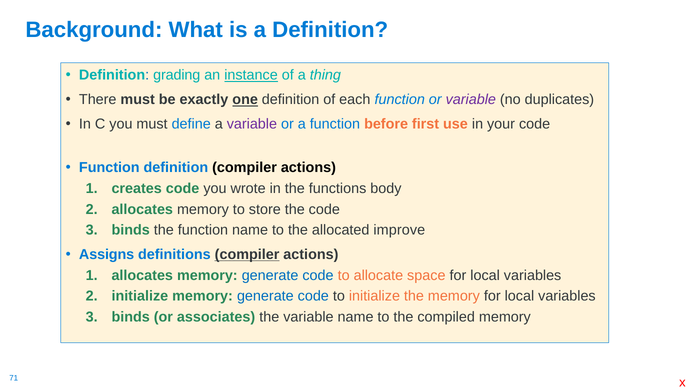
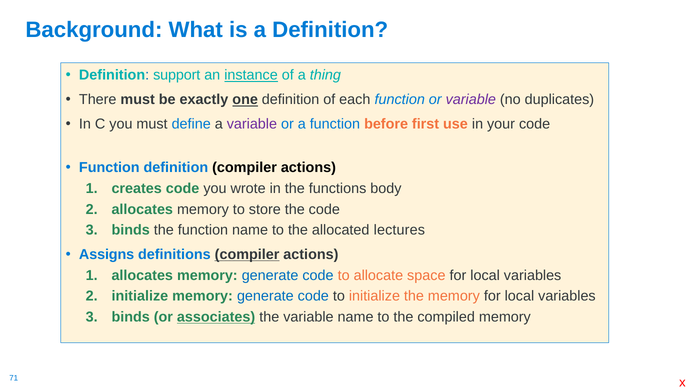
grading: grading -> support
improve: improve -> lectures
associates underline: none -> present
